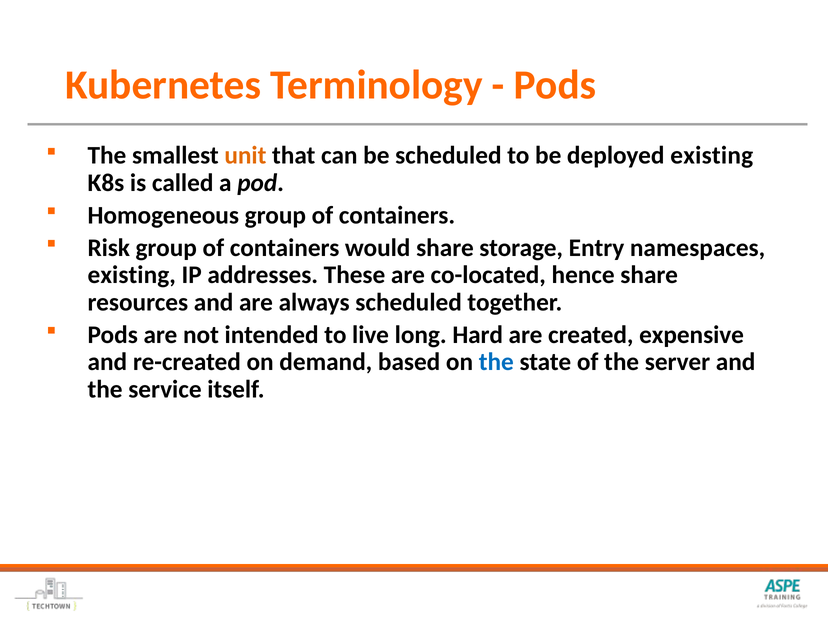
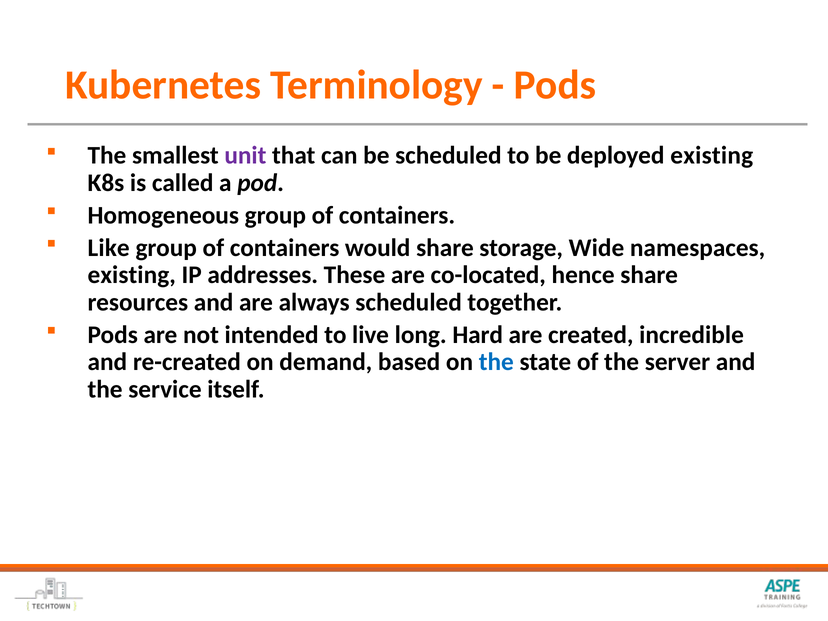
unit colour: orange -> purple
Risk: Risk -> Like
Entry: Entry -> Wide
expensive: expensive -> incredible
